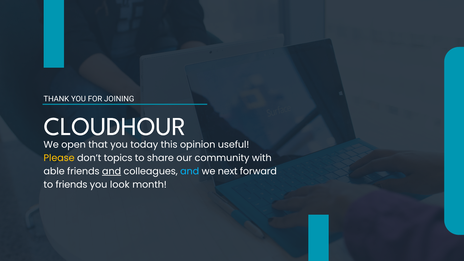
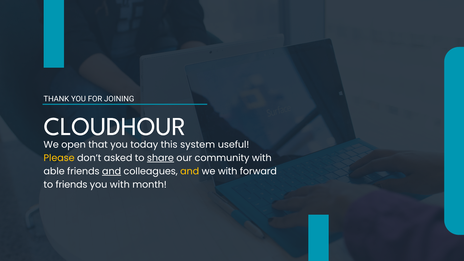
opinion: opinion -> system
topics: topics -> asked
share underline: none -> present
and at (190, 171) colour: light blue -> yellow
we next: next -> with
you look: look -> with
